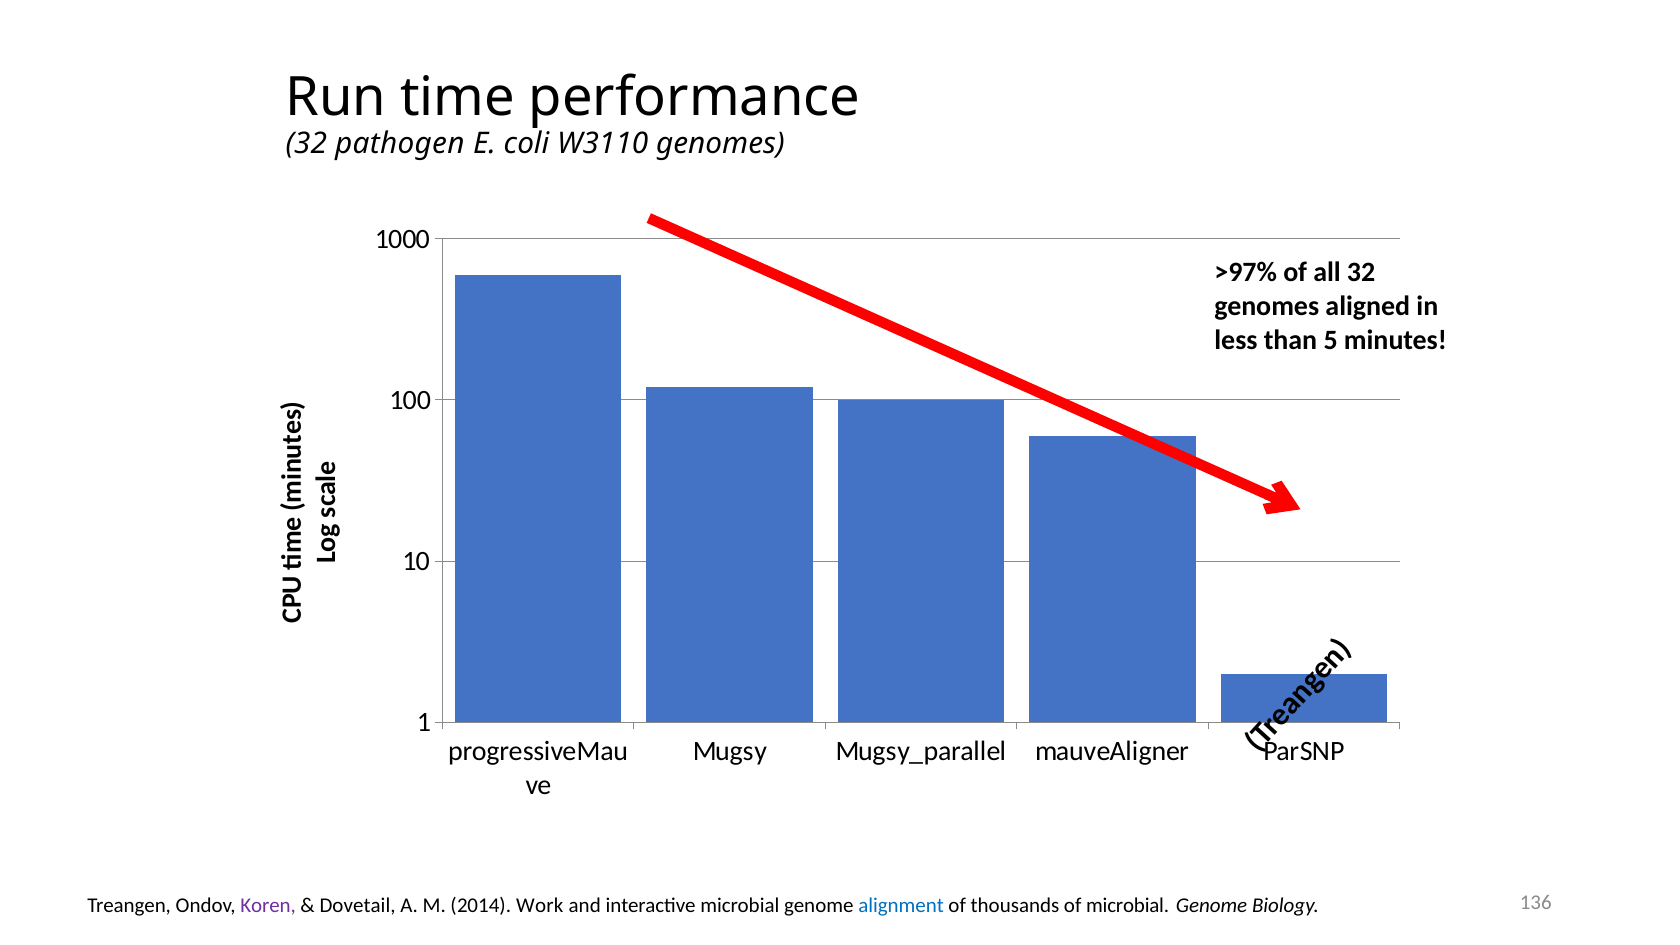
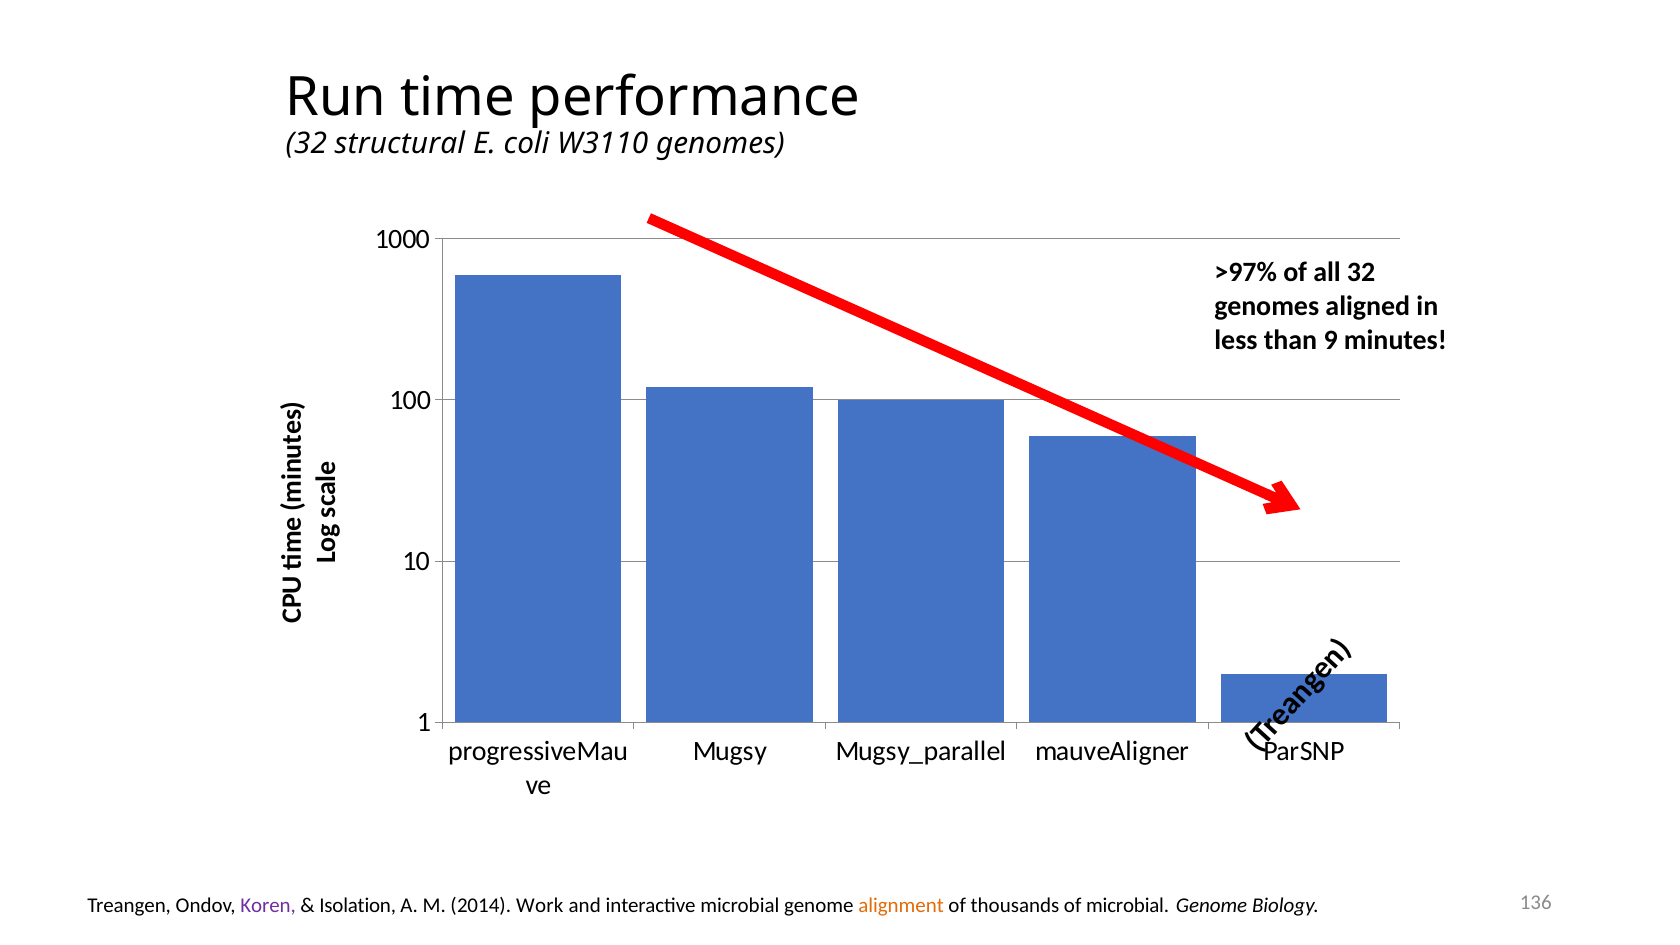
pathogen: pathogen -> structural
5: 5 -> 9
Dovetail: Dovetail -> Isolation
alignment colour: blue -> orange
